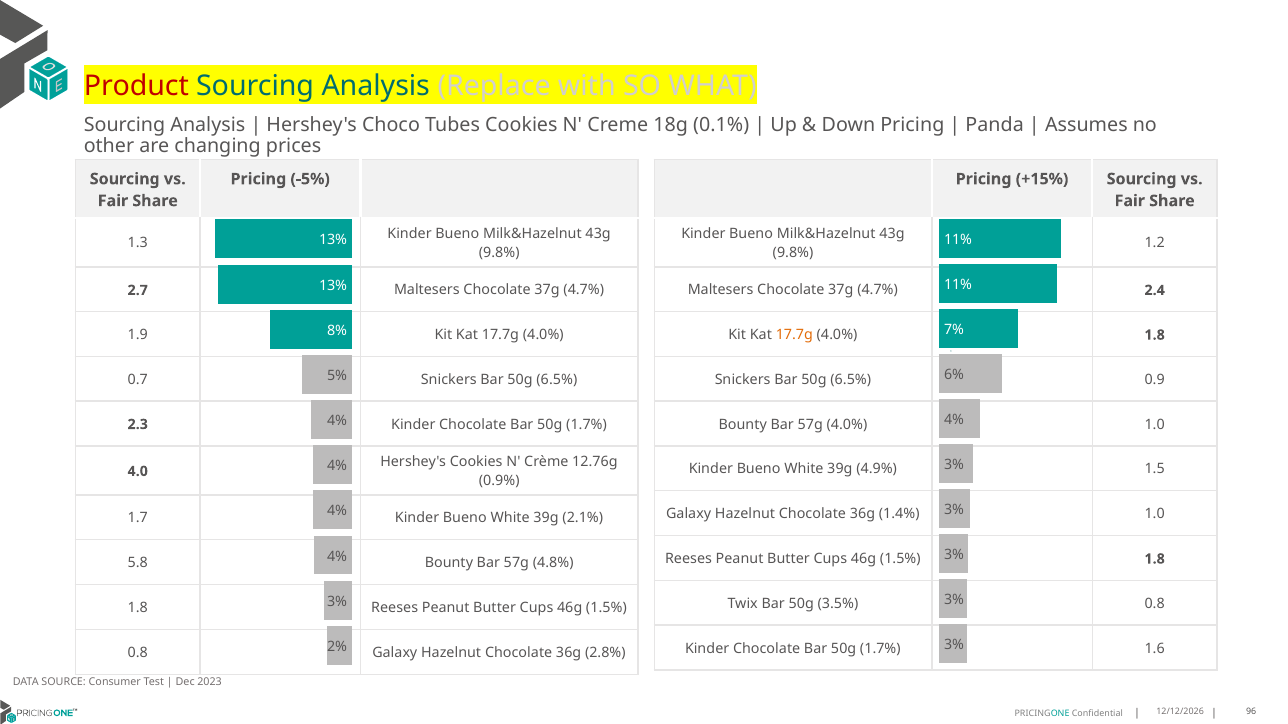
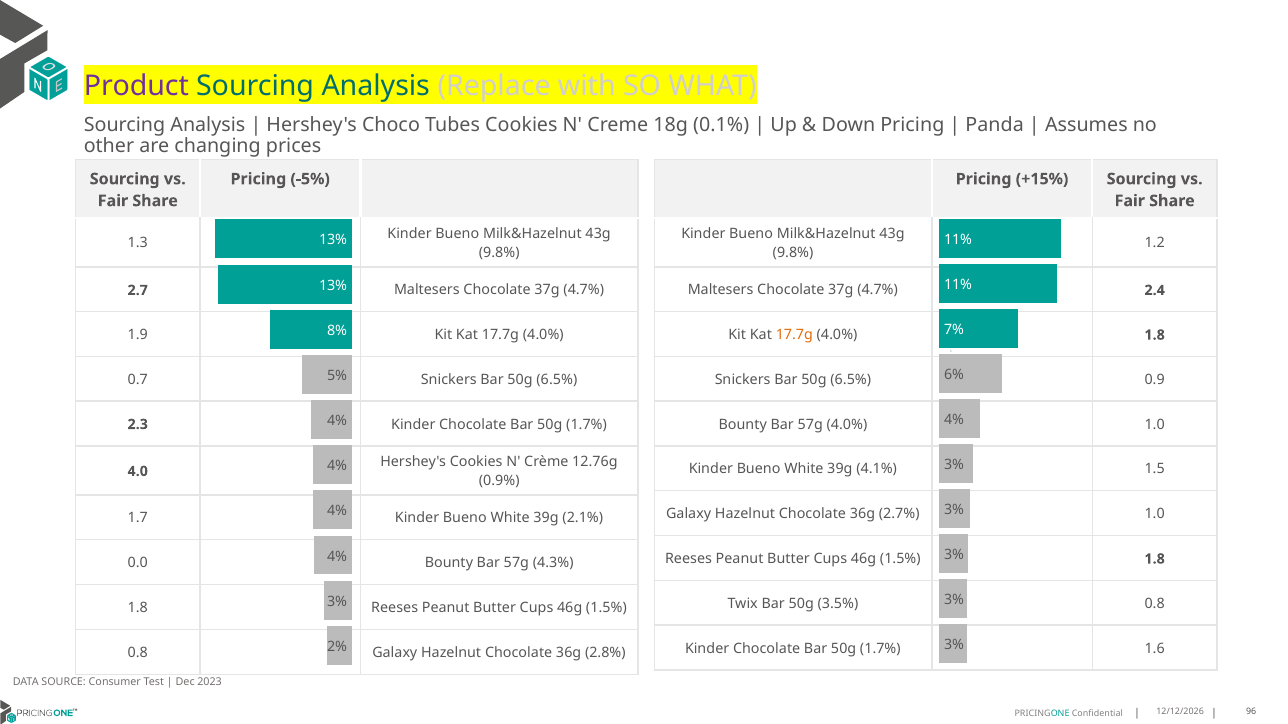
Product colour: red -> purple
4.9%: 4.9% -> 4.1%
1.4%: 1.4% -> 2.7%
5.8: 5.8 -> 0.0
4.8%: 4.8% -> 4.3%
